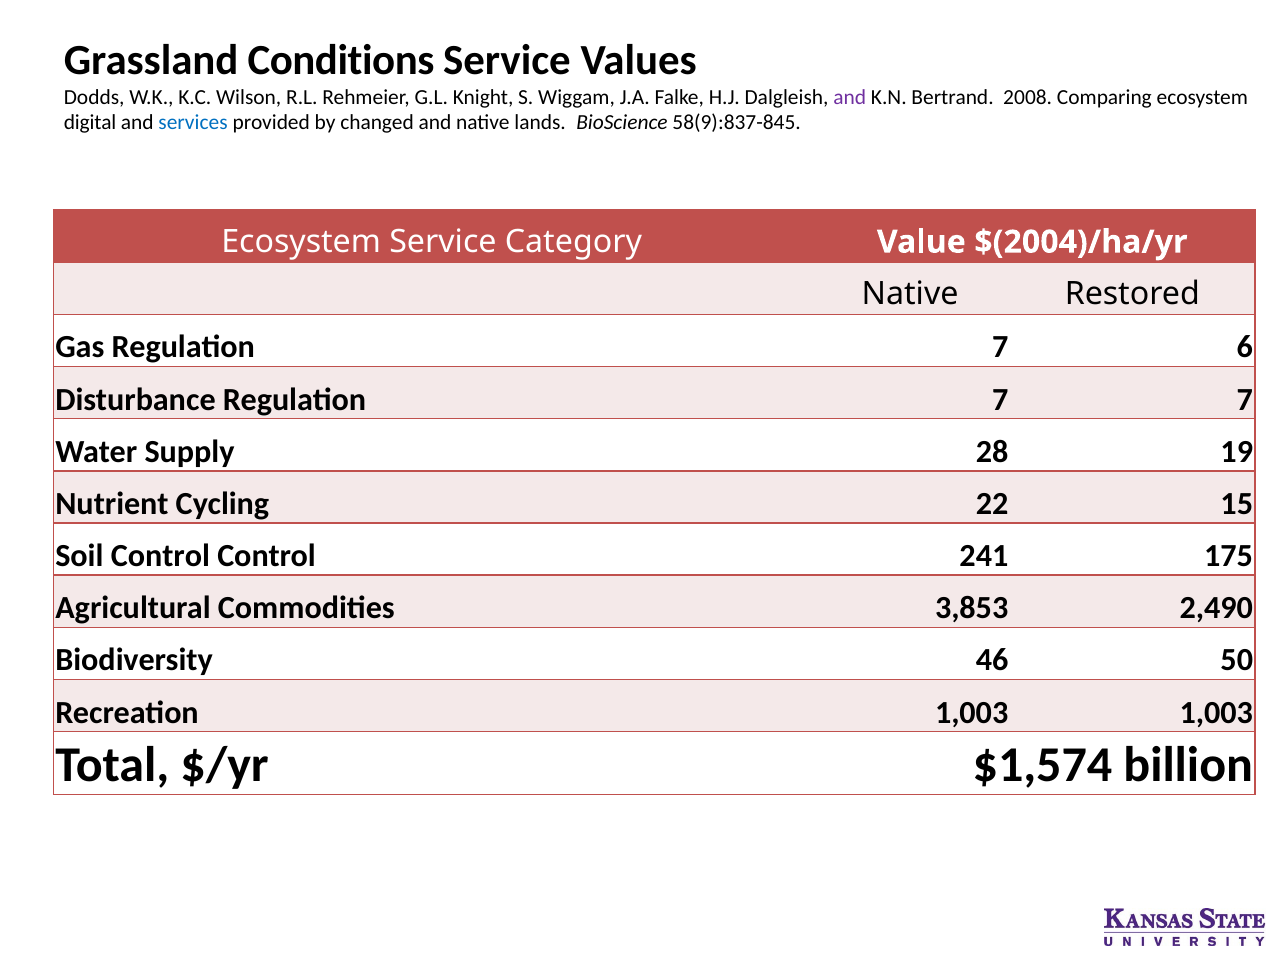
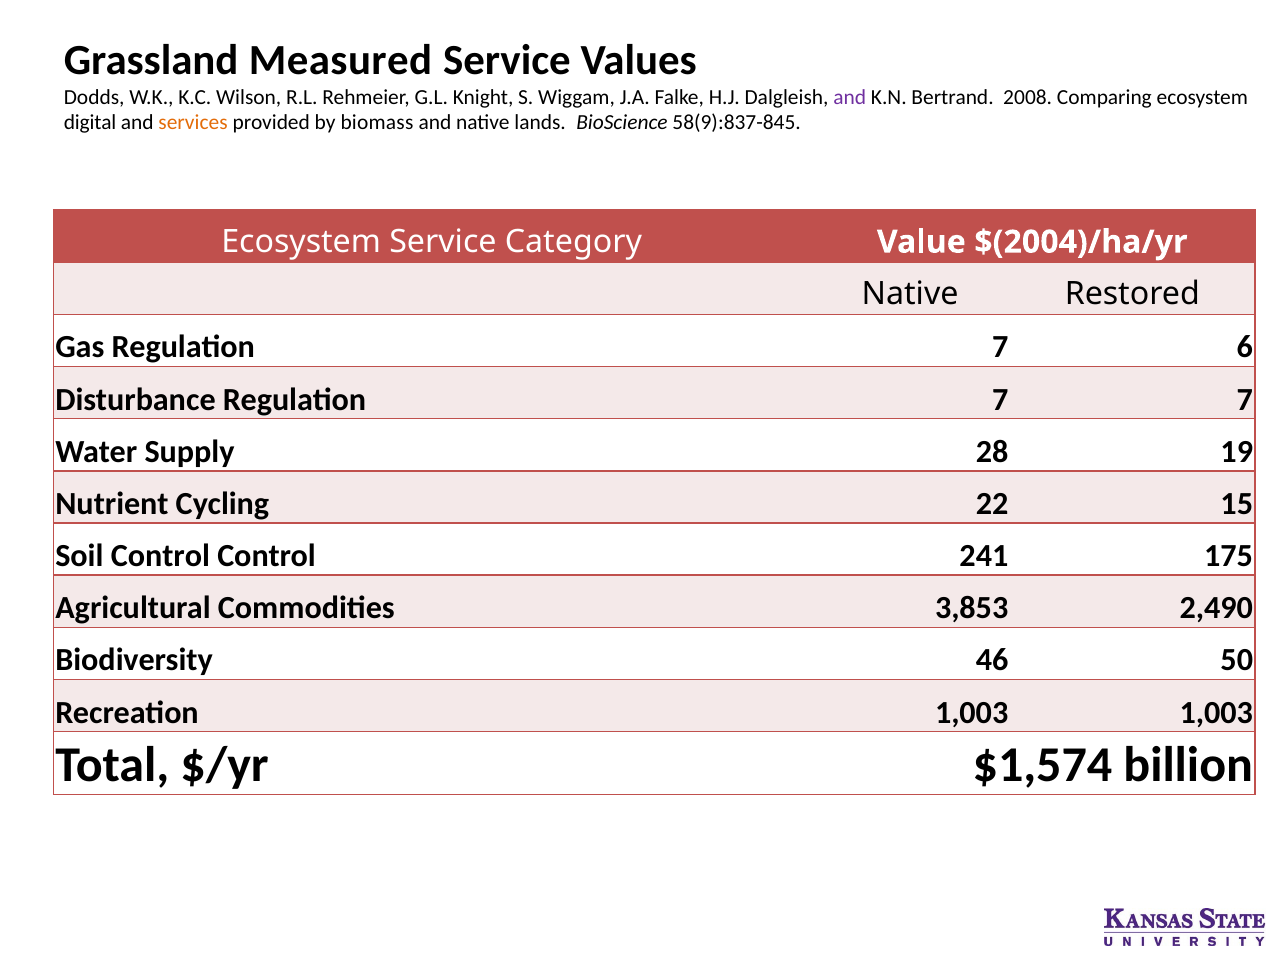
Conditions: Conditions -> Measured
services colour: blue -> orange
changed: changed -> biomass
